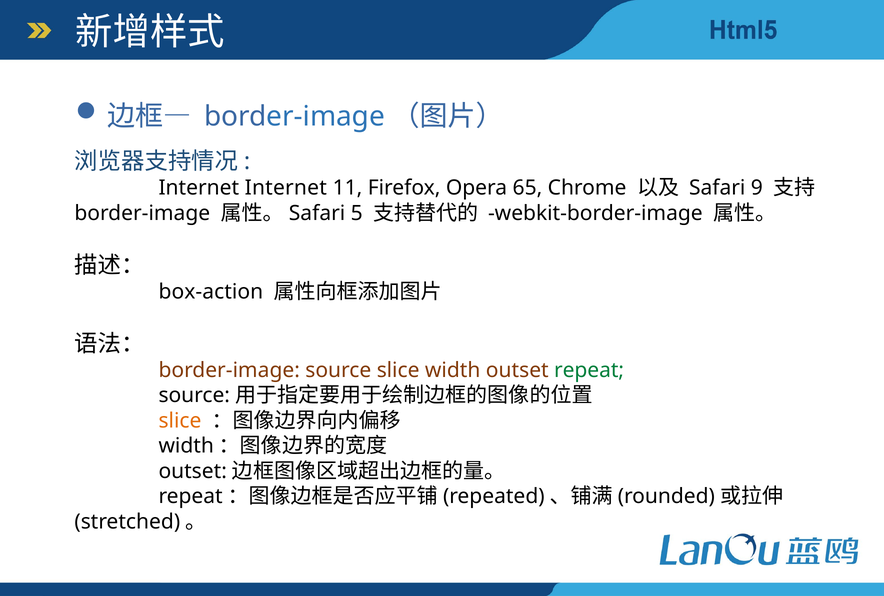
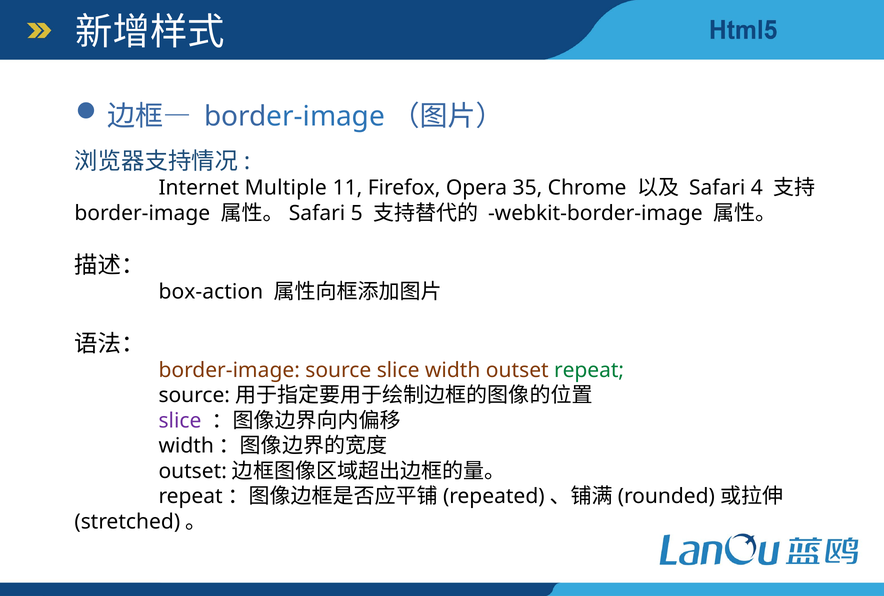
Internet Internet: Internet -> Multiple
65: 65 -> 35
9: 9 -> 4
slice at (180, 421) colour: orange -> purple
